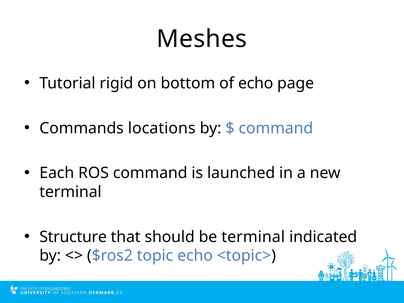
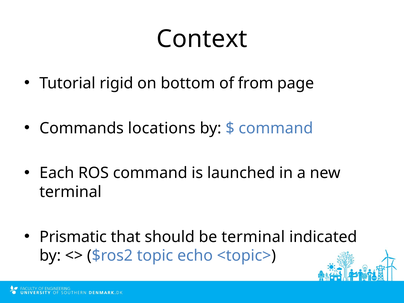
Meshes: Meshes -> Context
of echo: echo -> from
Structure: Structure -> Prismatic
